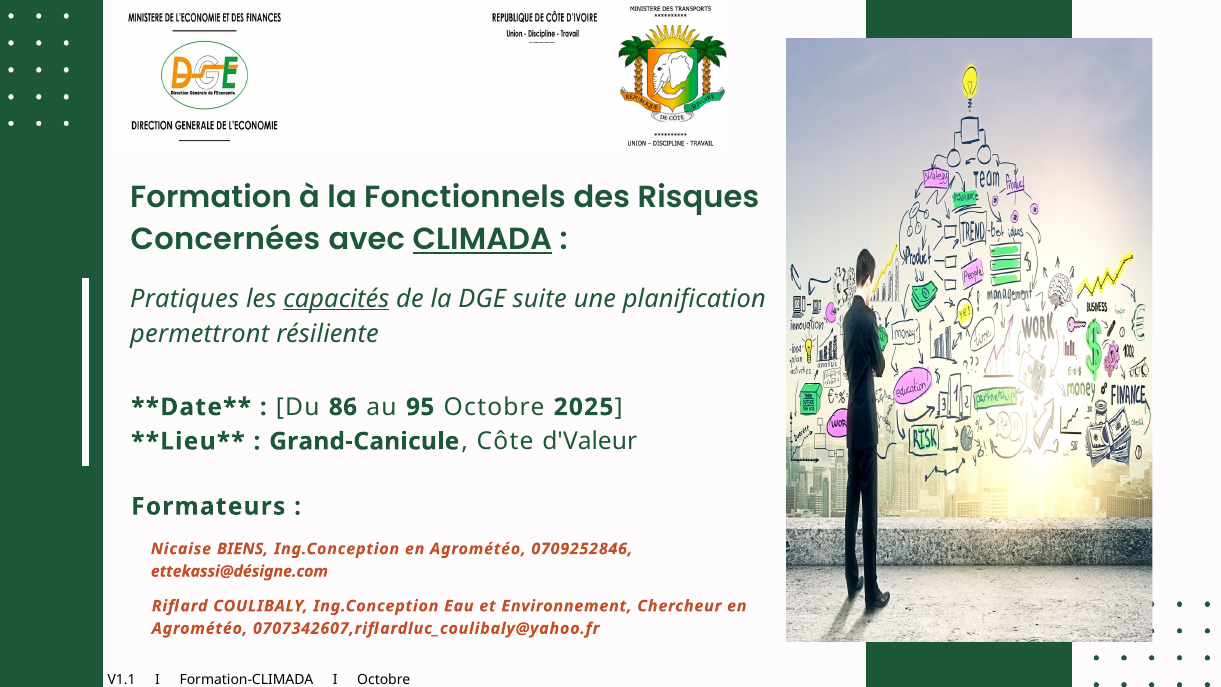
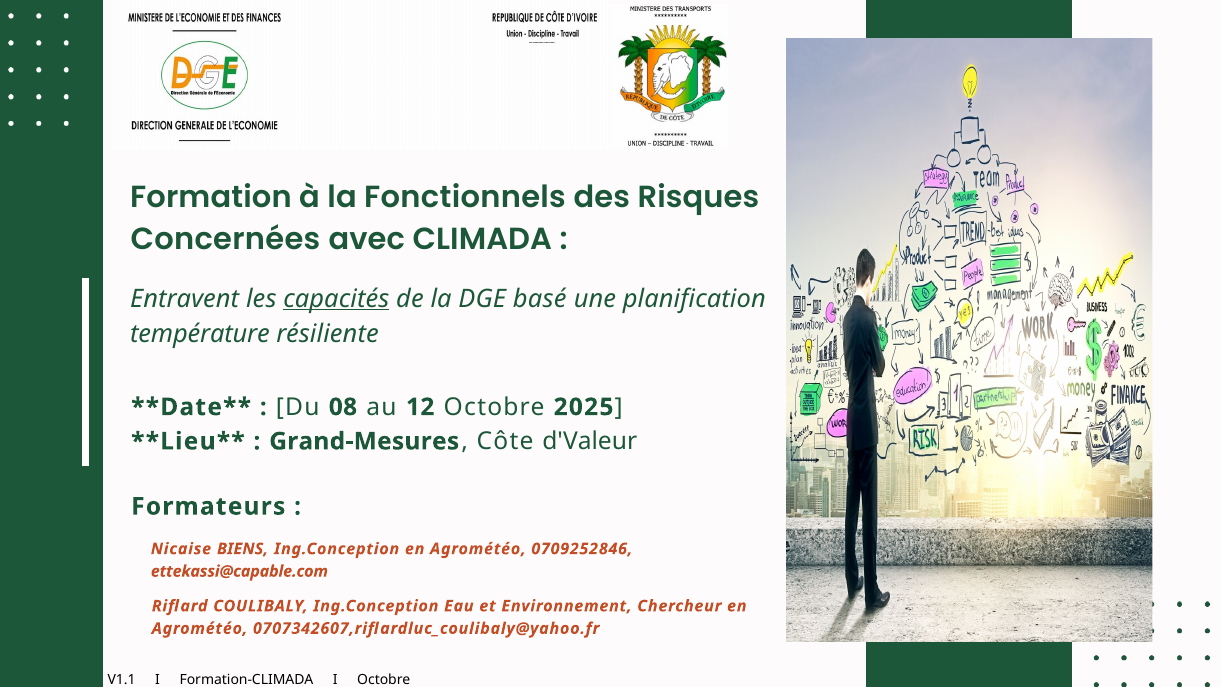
CLIMADA underline: present -> none
Pratiques: Pratiques -> Entravent
suite: suite -> basé
permettront: permettront -> température
86: 86 -> 08
95: 95 -> 12
Grand-Canicule: Grand-Canicule -> Grand-Mesures
ettekassi@désigne.com: ettekassi@désigne.com -> ettekassi@capable.com
